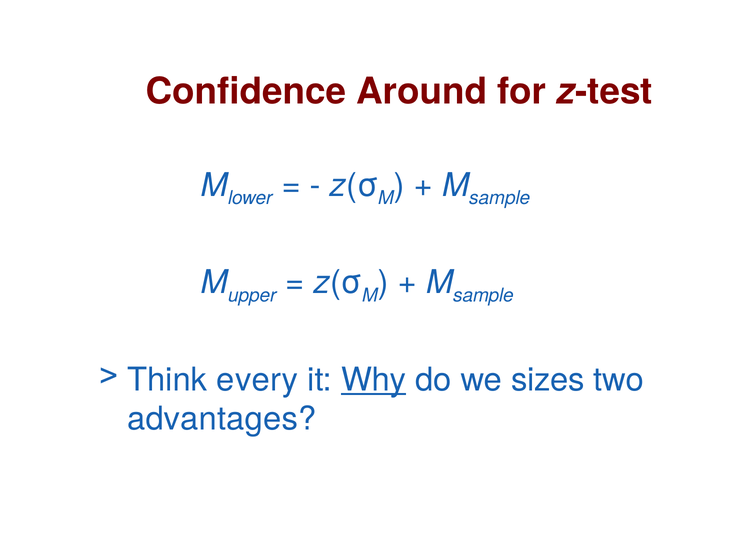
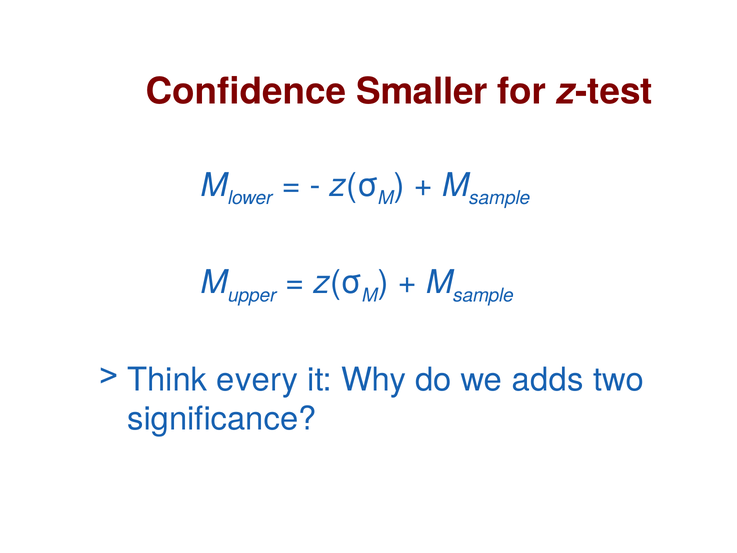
Around: Around -> Smaller
Why underline: present -> none
sizes: sizes -> adds
advantages: advantages -> significance
